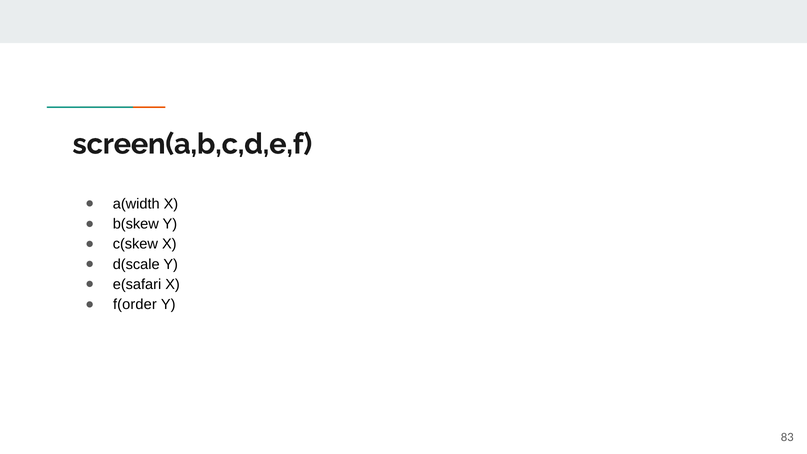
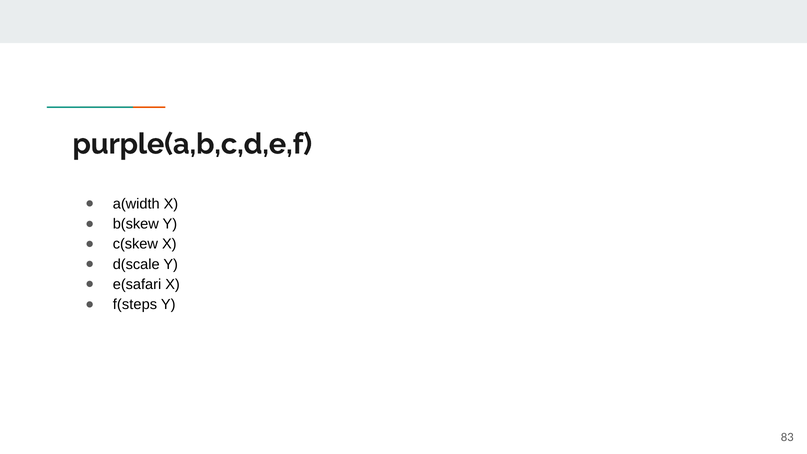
screen(a,b,c,d,e,f: screen(a,b,c,d,e,f -> purple(a,b,c,d,e,f
f(order: f(order -> f(steps
